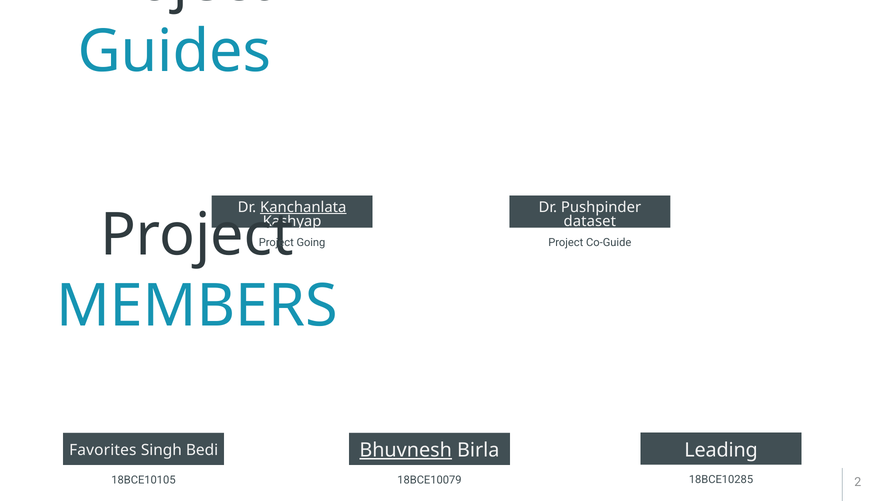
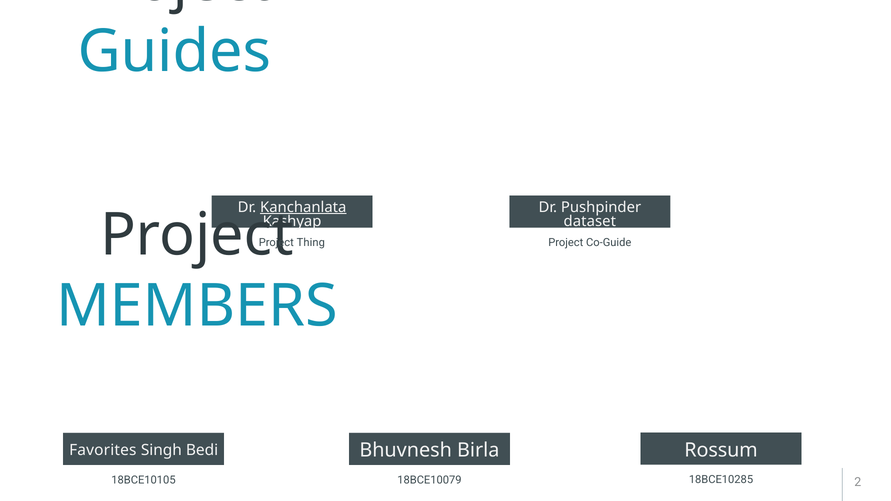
Going: Going -> Thing
Bhuvnesh underline: present -> none
Leading: Leading -> Rossum
